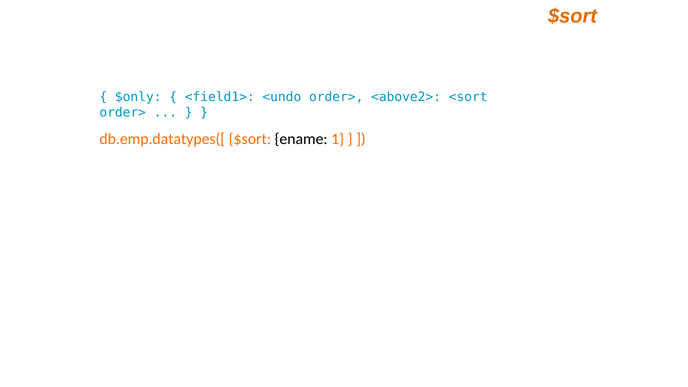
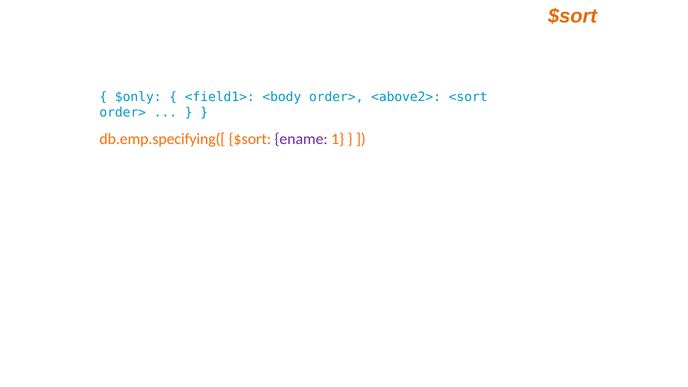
<undo: <undo -> <body
db.emp.datatypes([: db.emp.datatypes([ -> db.emp.specifying([
ename colour: black -> purple
